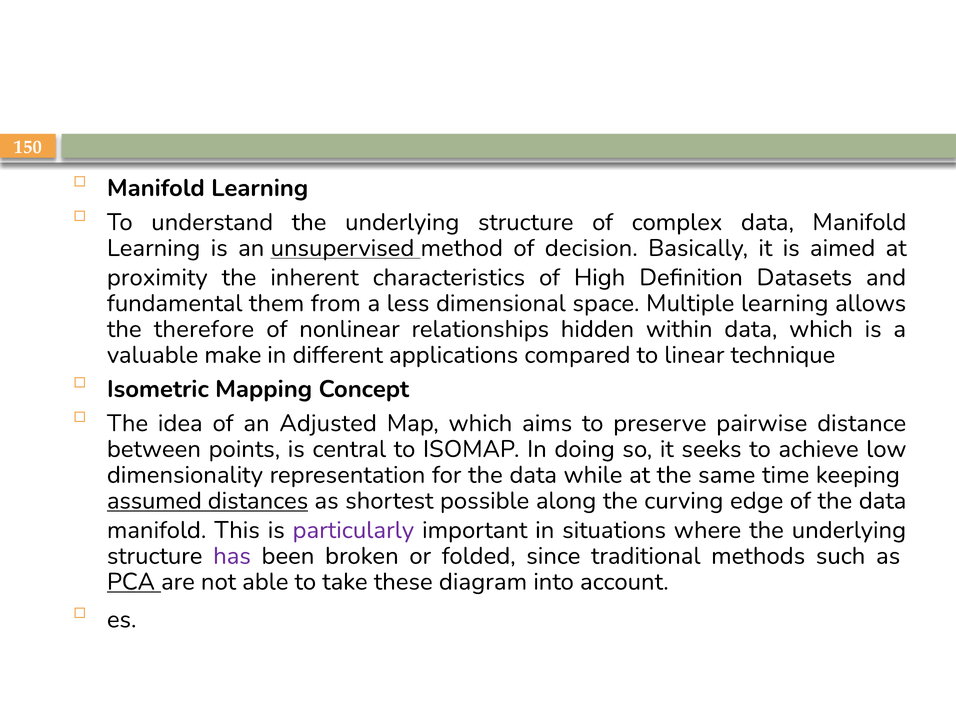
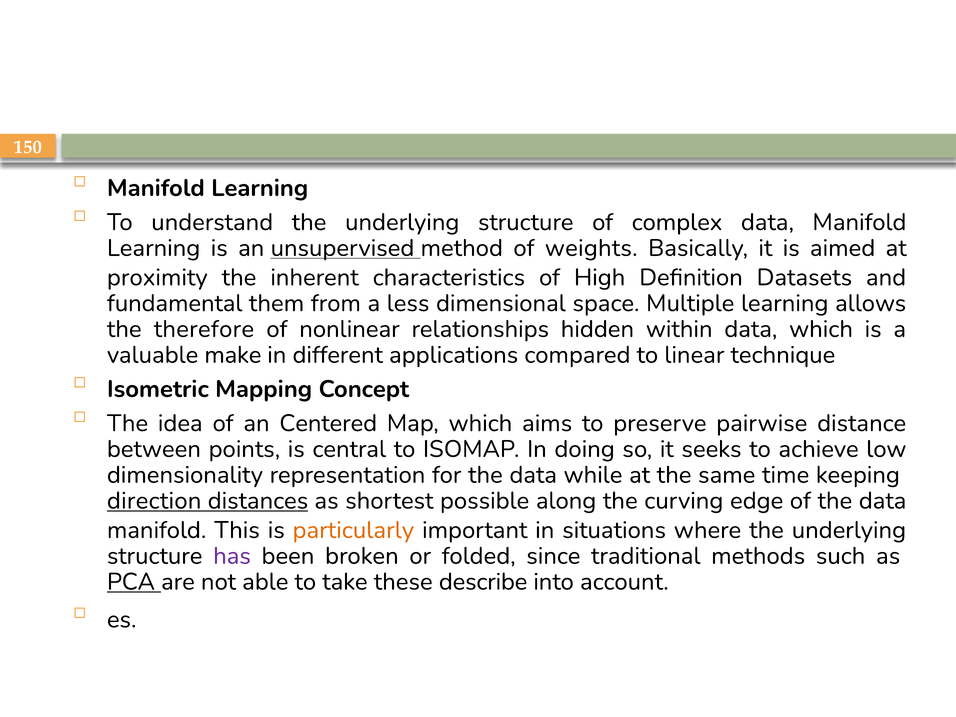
decision: decision -> weights
Adjusted: Adjusted -> Centered
assumed: assumed -> direction
particularly colour: purple -> orange
diagram: diagram -> describe
